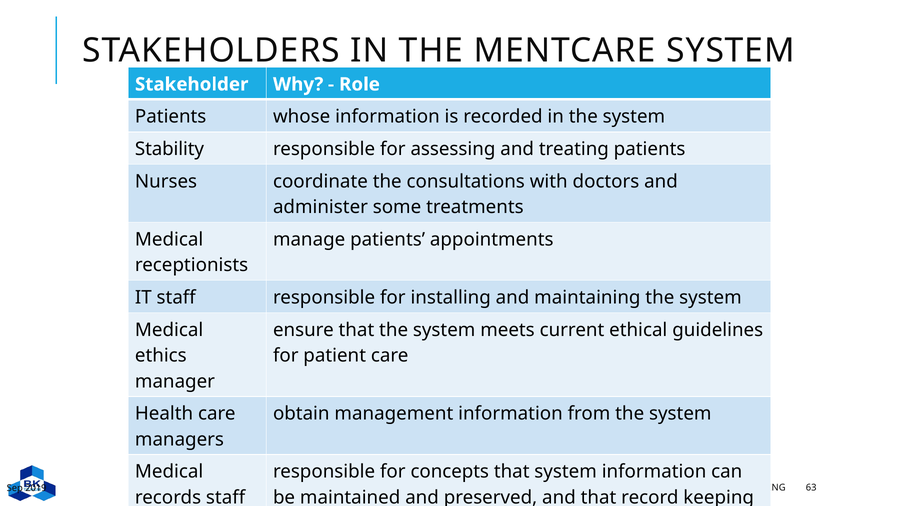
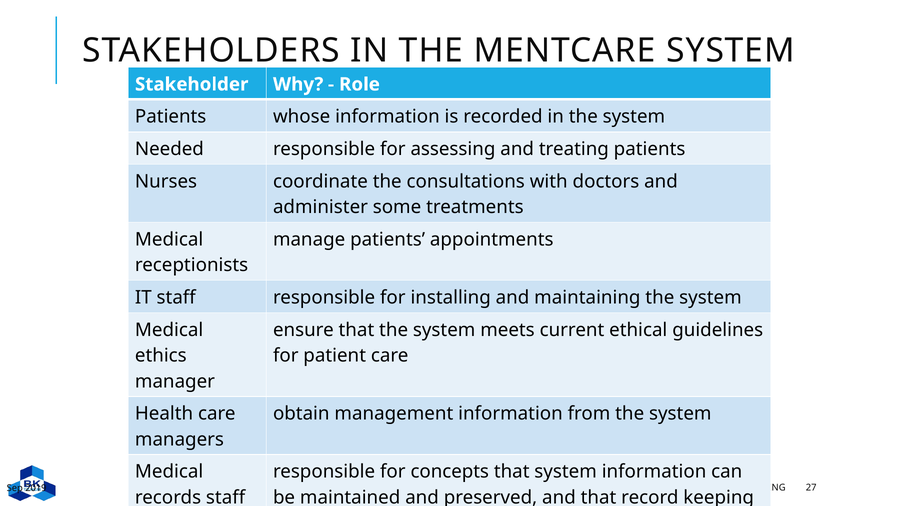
Stability: Stability -> Needed
63: 63 -> 27
